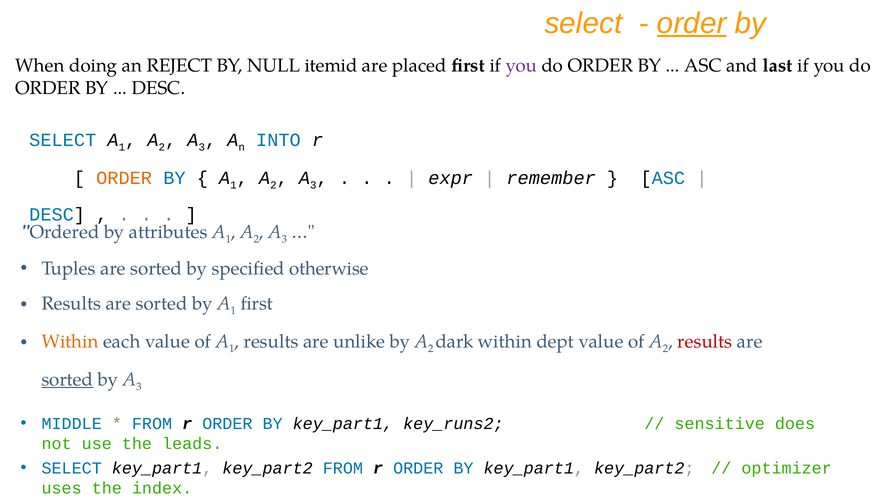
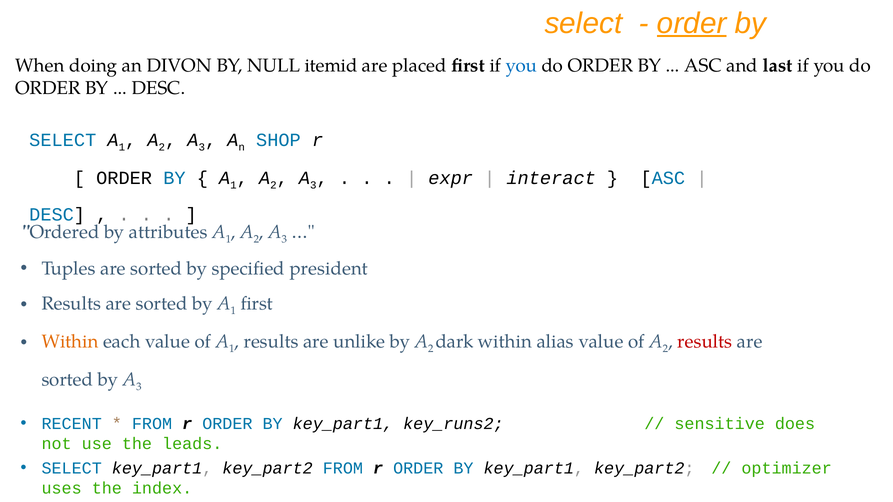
REJECT: REJECT -> DIVON
you at (522, 66) colour: purple -> blue
INTO: INTO -> SHOP
ORDER at (124, 178) colour: orange -> black
remember: remember -> interact
otherwise: otherwise -> president
dept: dept -> alias
sorted at (67, 380) underline: present -> none
MIDDLE: MIDDLE -> RECENT
